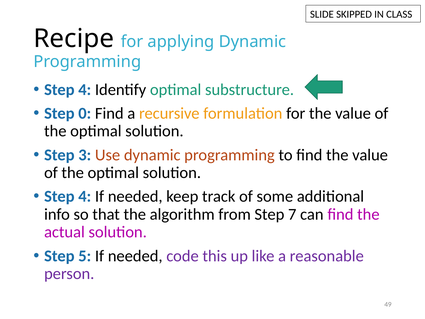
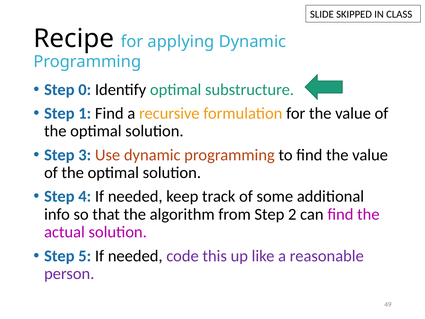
4 at (85, 90): 4 -> 0
0: 0 -> 1
7: 7 -> 2
